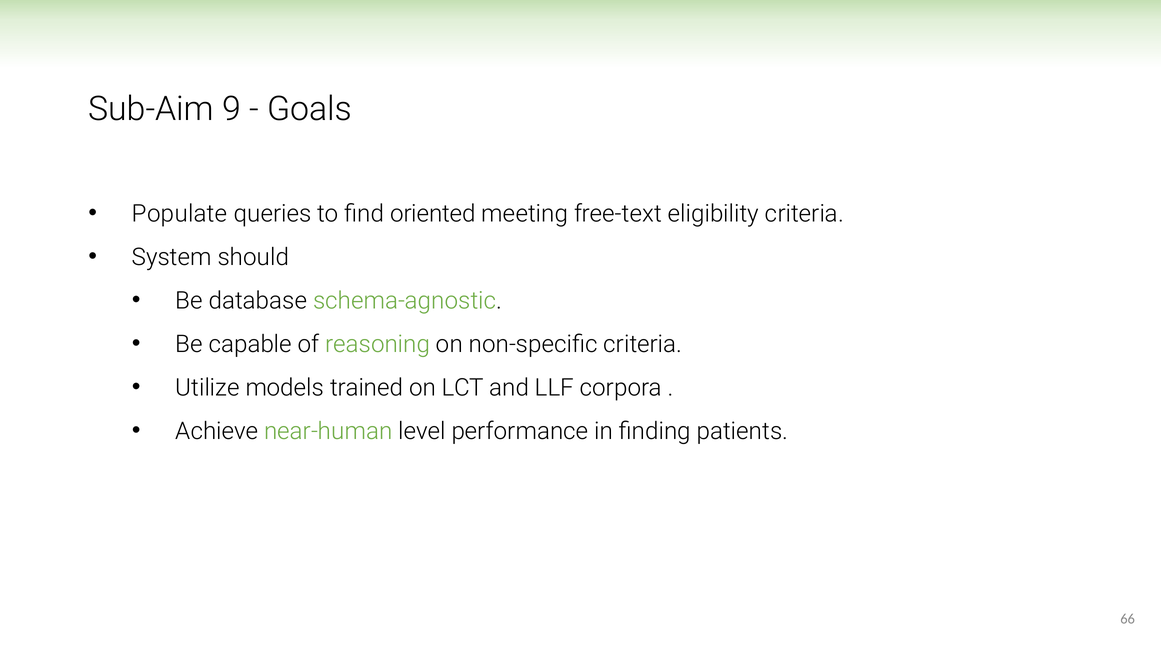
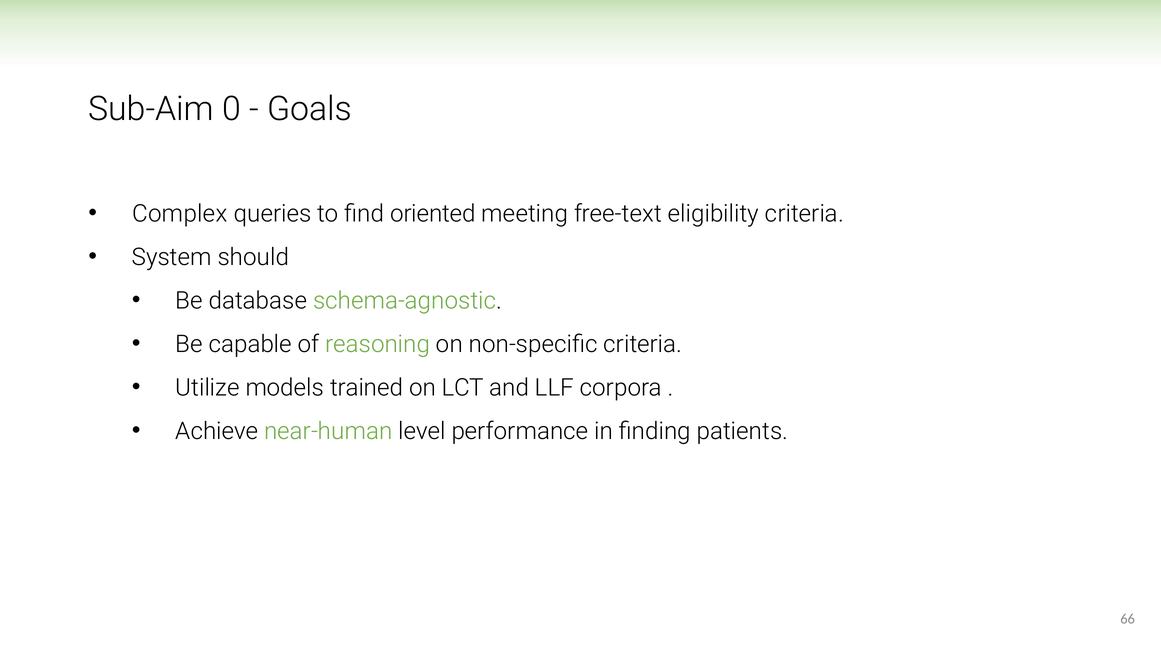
9: 9 -> 0
Populate: Populate -> Complex
